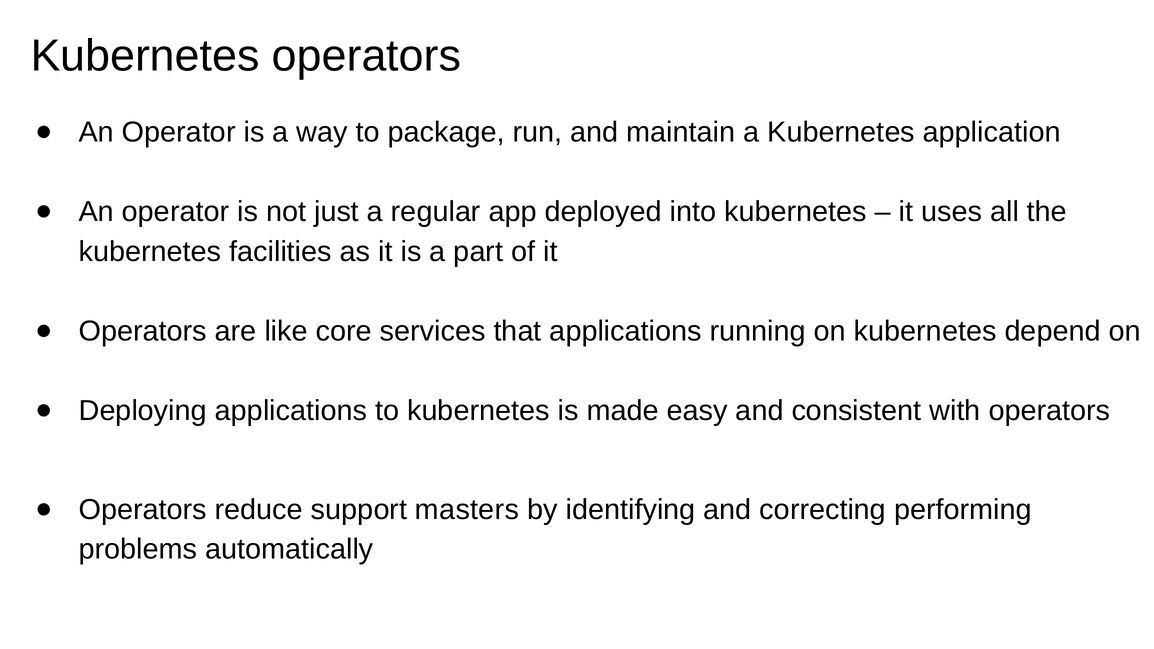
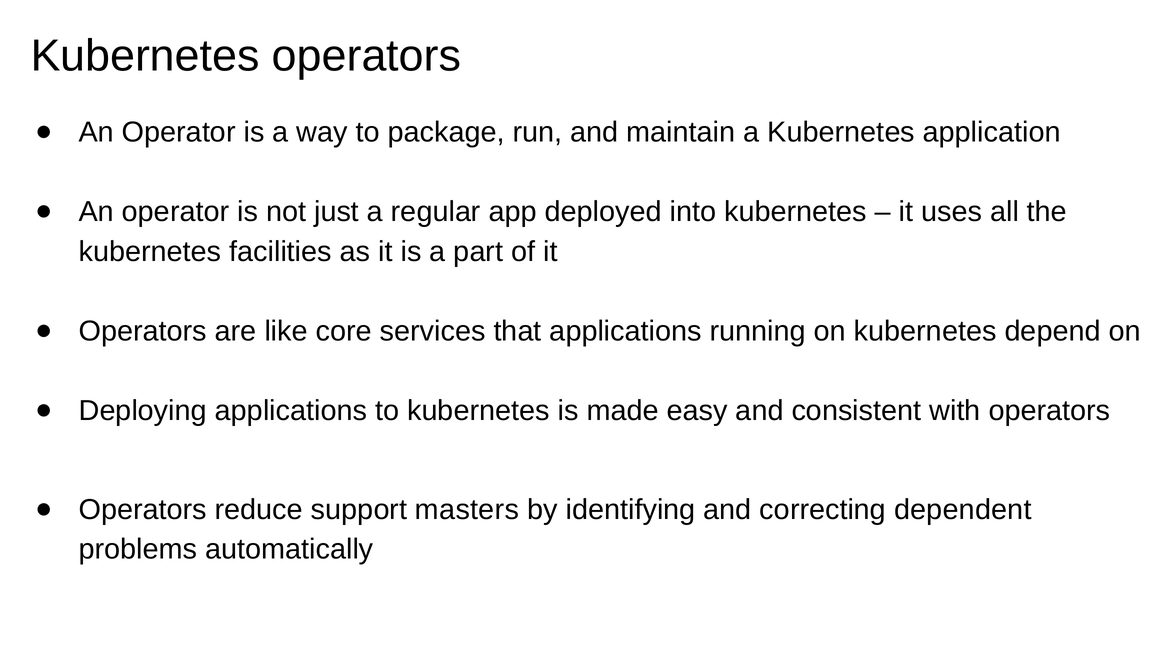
performing: performing -> dependent
